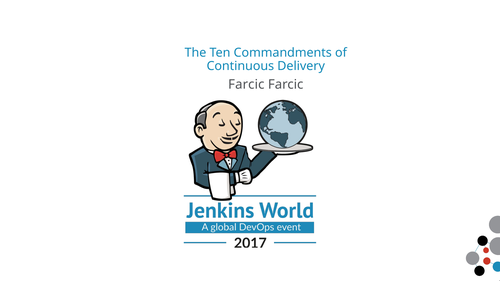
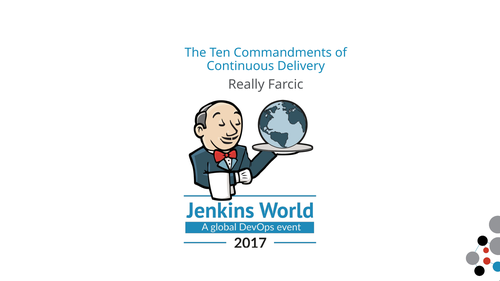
Farcic at (246, 85): Farcic -> Really
